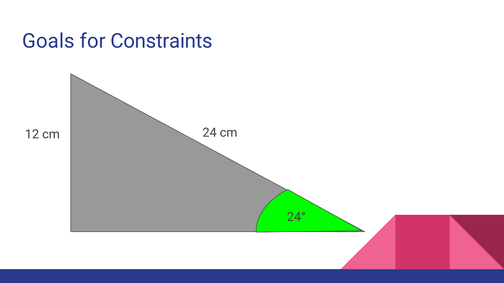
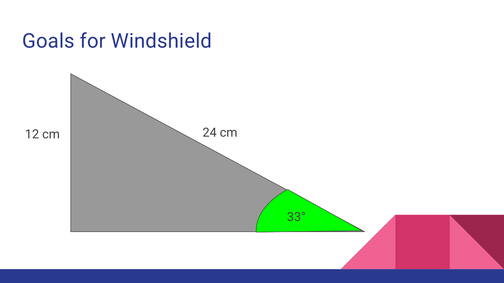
Constraints: Constraints -> Windshield
24°: 24° -> 33°
